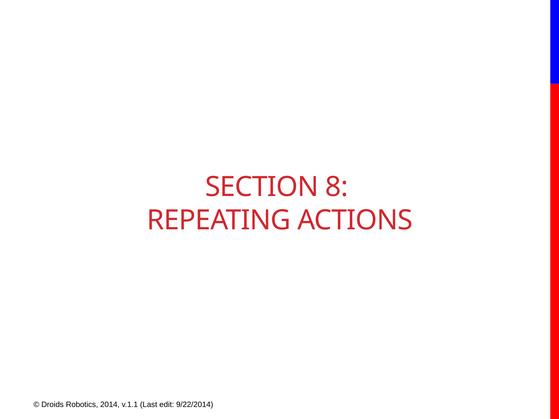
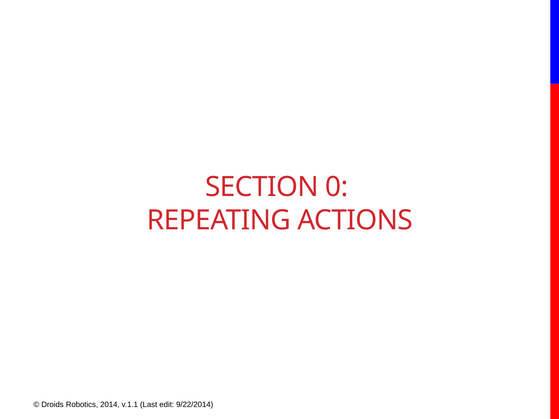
8: 8 -> 0
